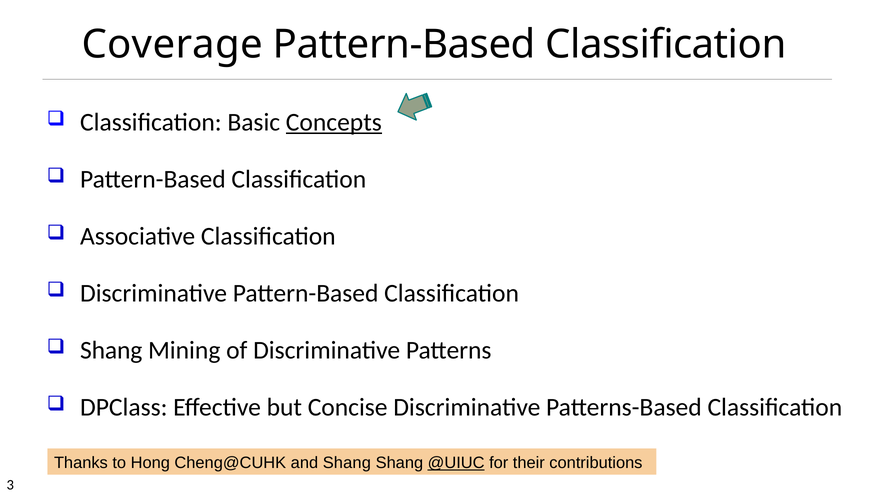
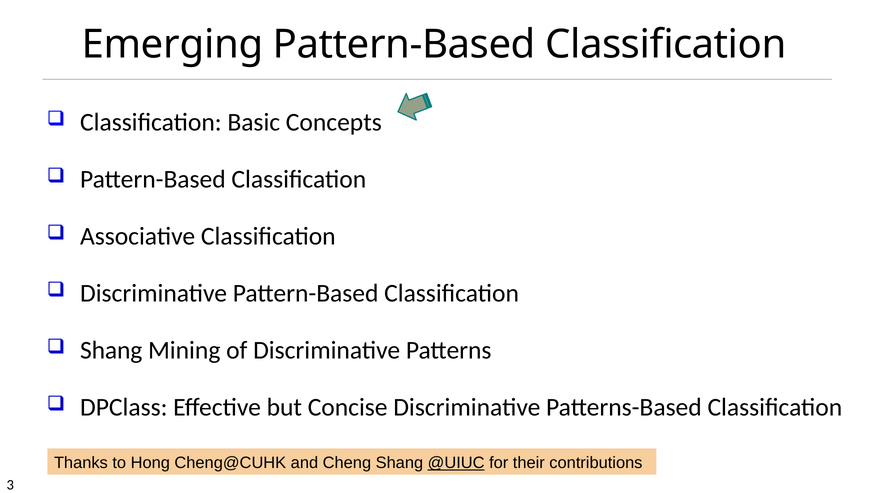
Coverage: Coverage -> Emerging
Concepts underline: present -> none
and Shang: Shang -> Cheng
